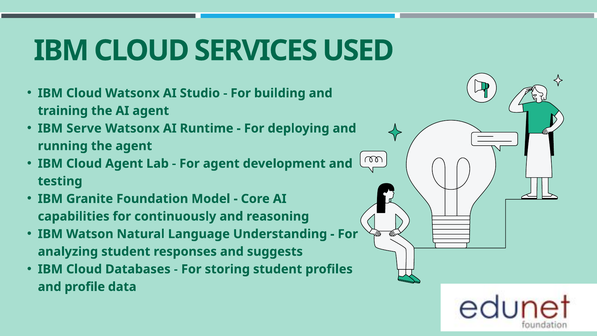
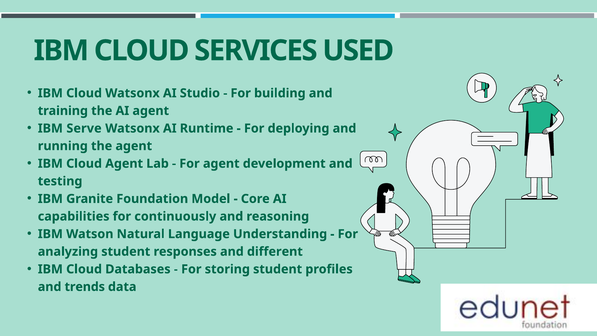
suggests: suggests -> different
profile: profile -> trends
